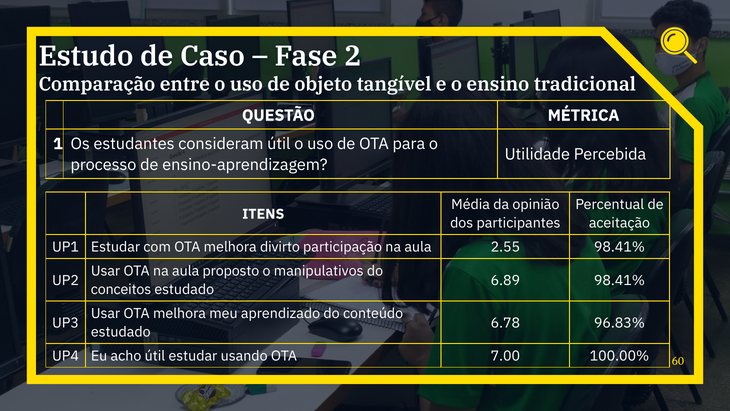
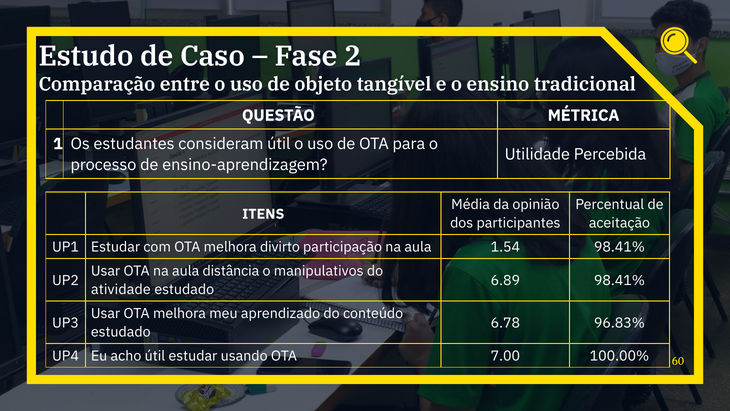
2.55: 2.55 -> 1.54
proposto: proposto -> distância
conceitos: conceitos -> atividade
